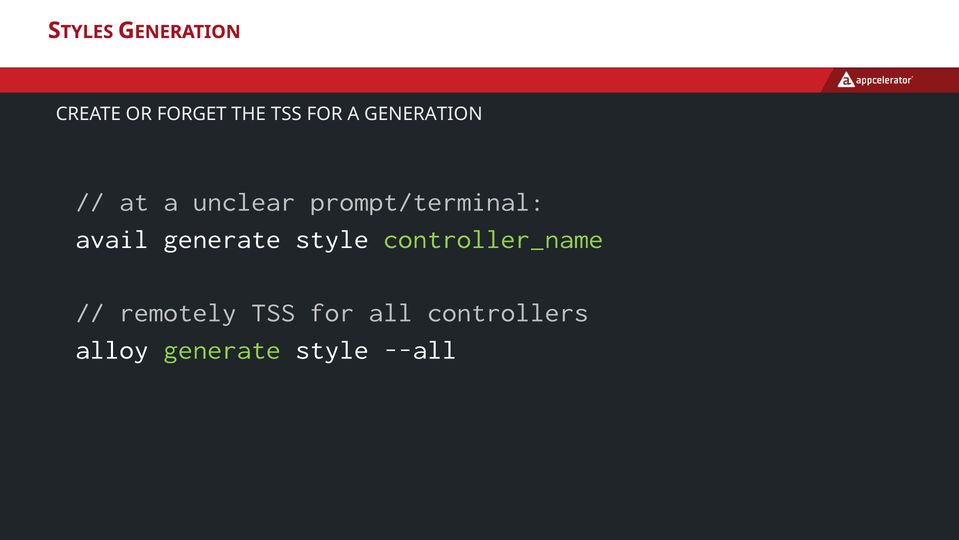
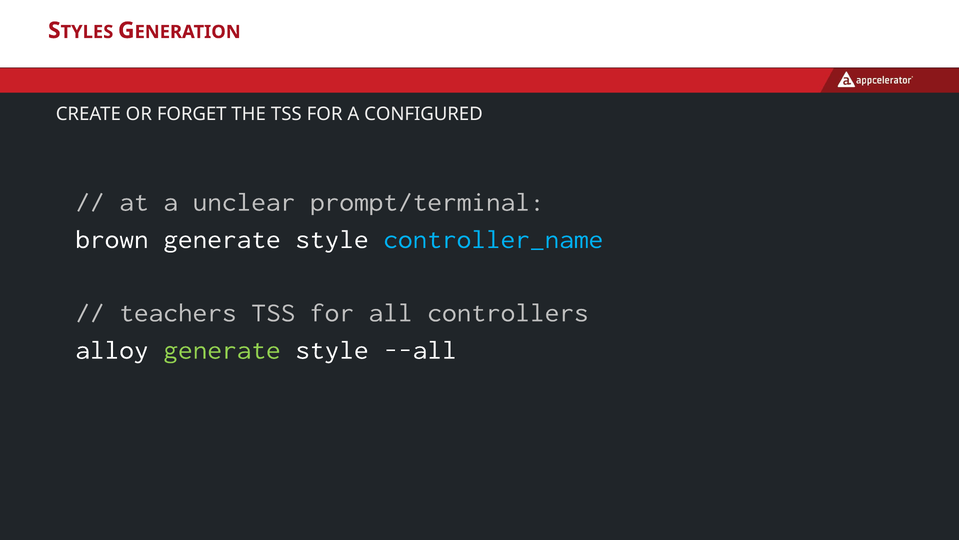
A GENERATION: GENERATION -> CONFIGURED
avail: avail -> brown
controller_name colour: light green -> light blue
remotely: remotely -> teachers
